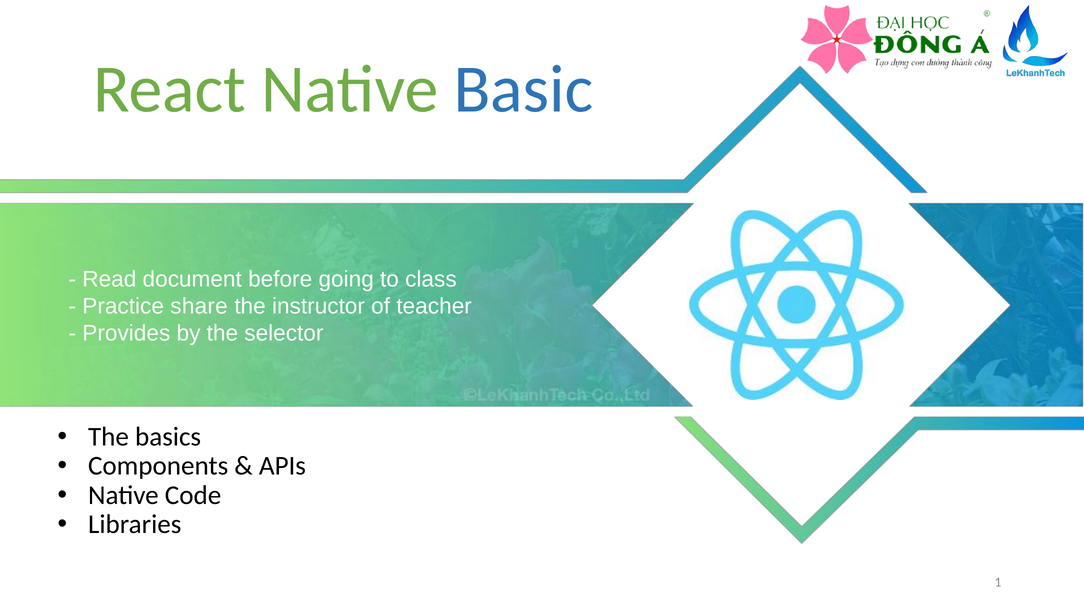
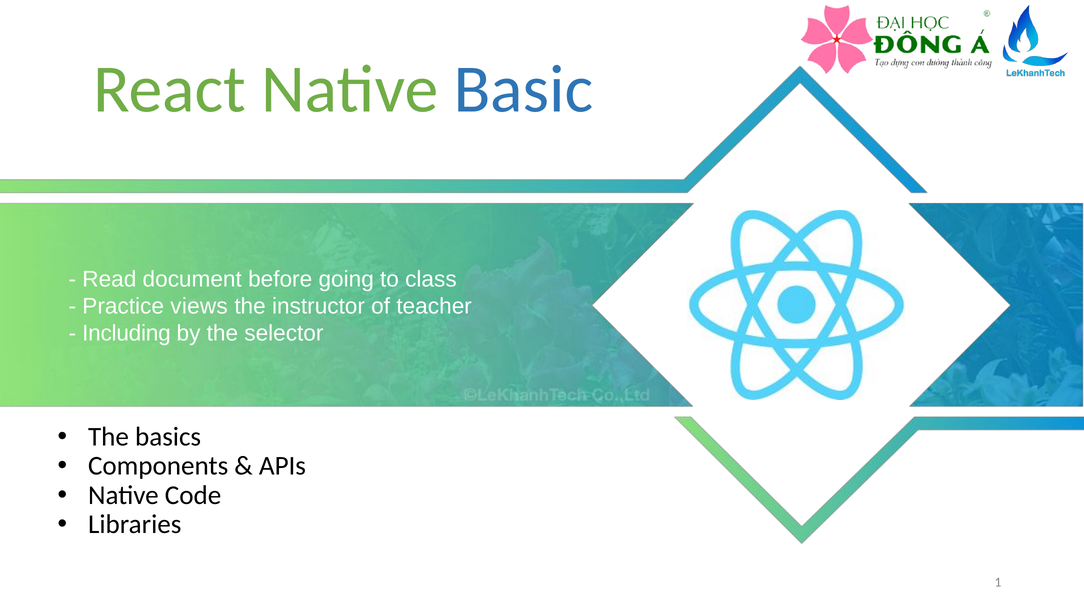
share: share -> views
Provides: Provides -> Including
